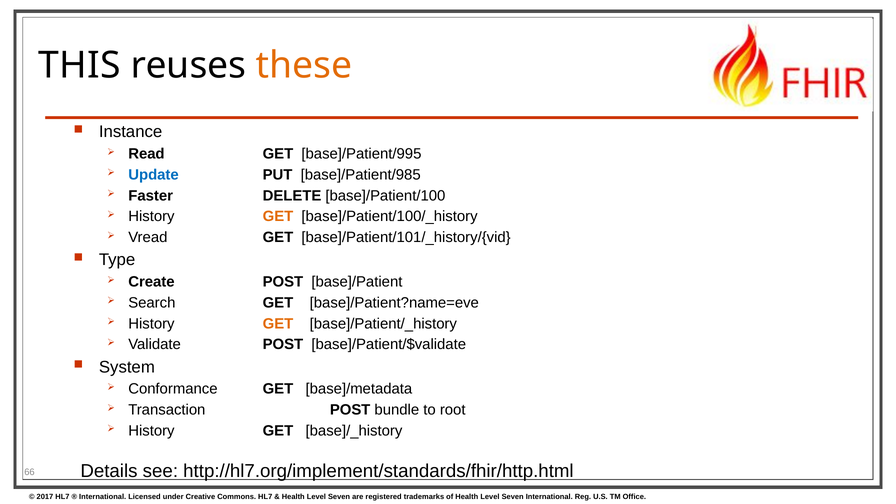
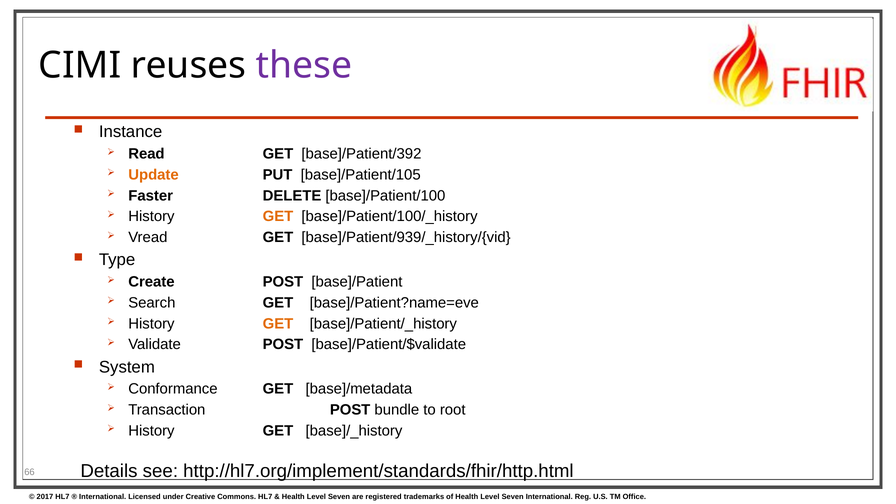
THIS: THIS -> CIMI
these colour: orange -> purple
base]/Patient/995: base]/Patient/995 -> base]/Patient/392
Update colour: blue -> orange
base]/Patient/985: base]/Patient/985 -> base]/Patient/105
base]/Patient/101/_history/{vid: base]/Patient/101/_history/{vid -> base]/Patient/939/_history/{vid
